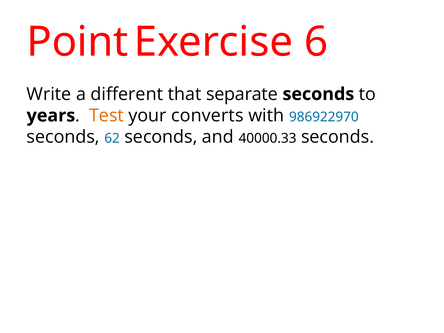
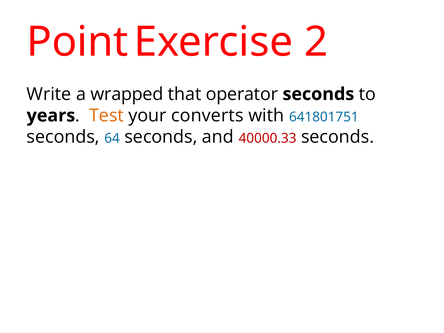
6: 6 -> 2
different: different -> wrapped
separate: separate -> operator
986922970: 986922970 -> 641801751
62: 62 -> 64
40000.33 colour: black -> red
